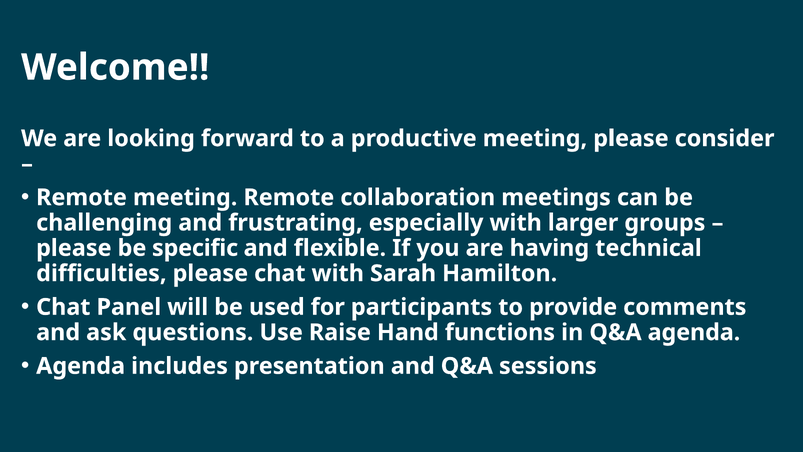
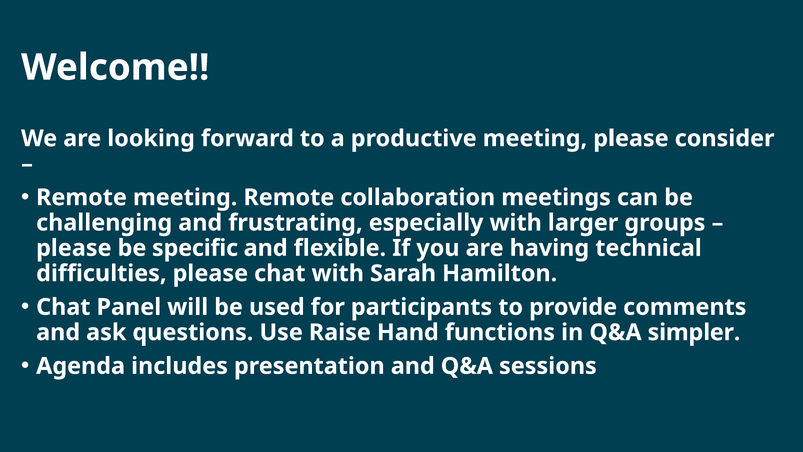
Q&A agenda: agenda -> simpler
